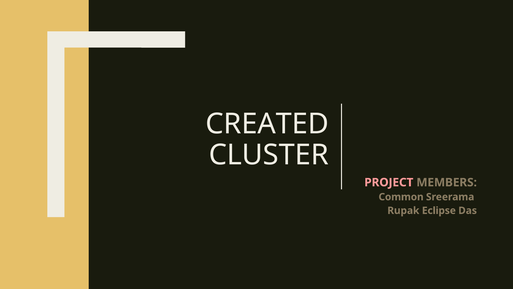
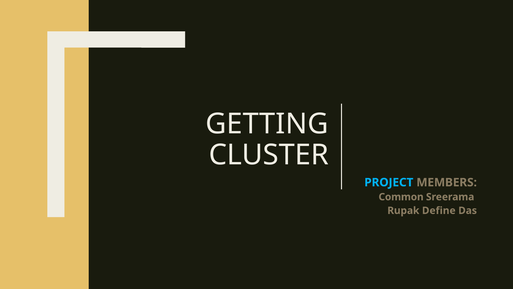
CREATED: CREATED -> GETTING
PROJECT colour: pink -> light blue
Eclipse: Eclipse -> Define
